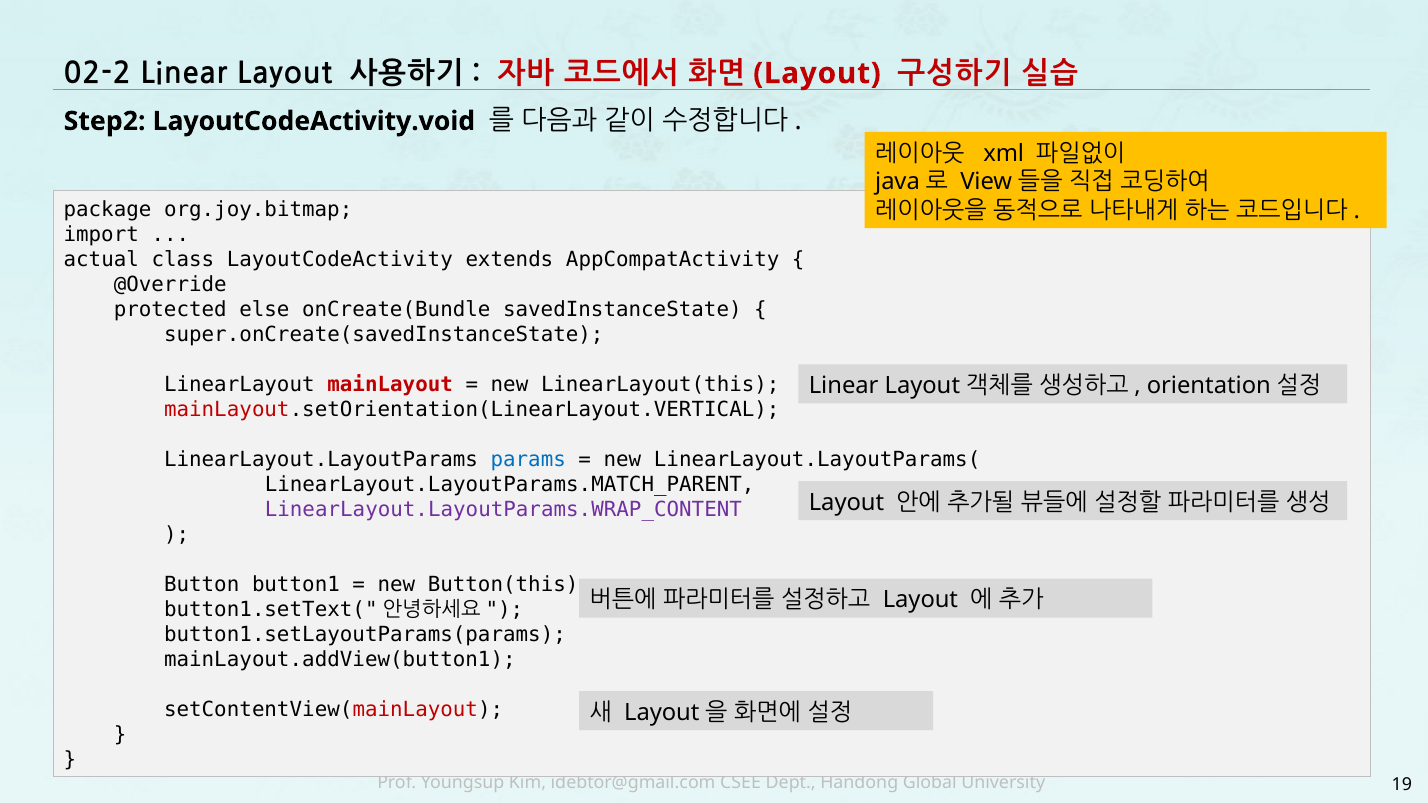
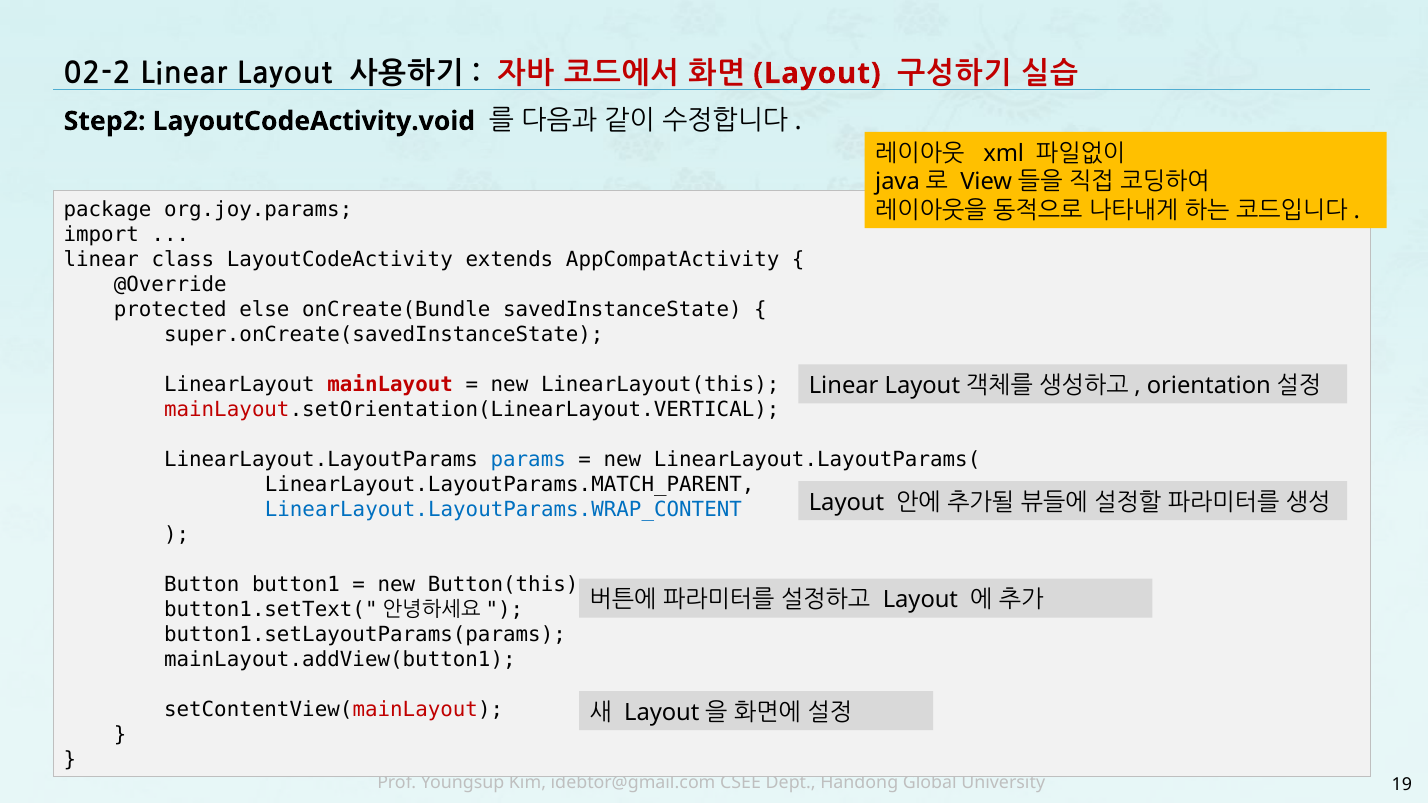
org.joy.bitmap: org.joy.bitmap -> org.joy.params
actual at (101, 260): actual -> linear
LinearLayout.LayoutParams.WRAP_CONTENT colour: purple -> blue
